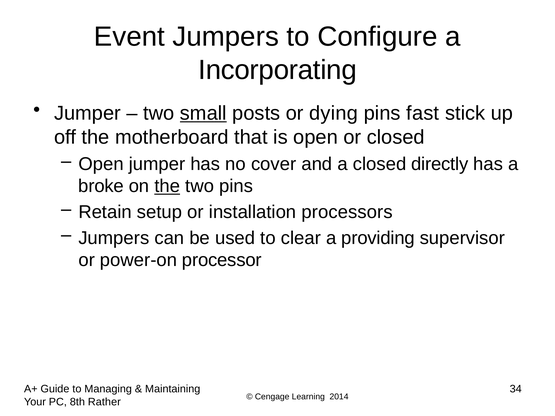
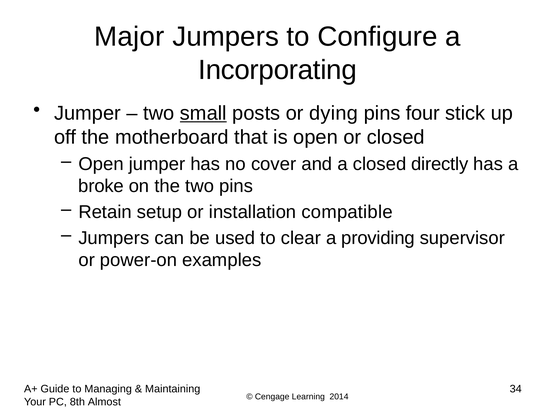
Event: Event -> Major
fast: fast -> four
the at (167, 186) underline: present -> none
processors: processors -> compatible
processor: processor -> examples
Rather: Rather -> Almost
